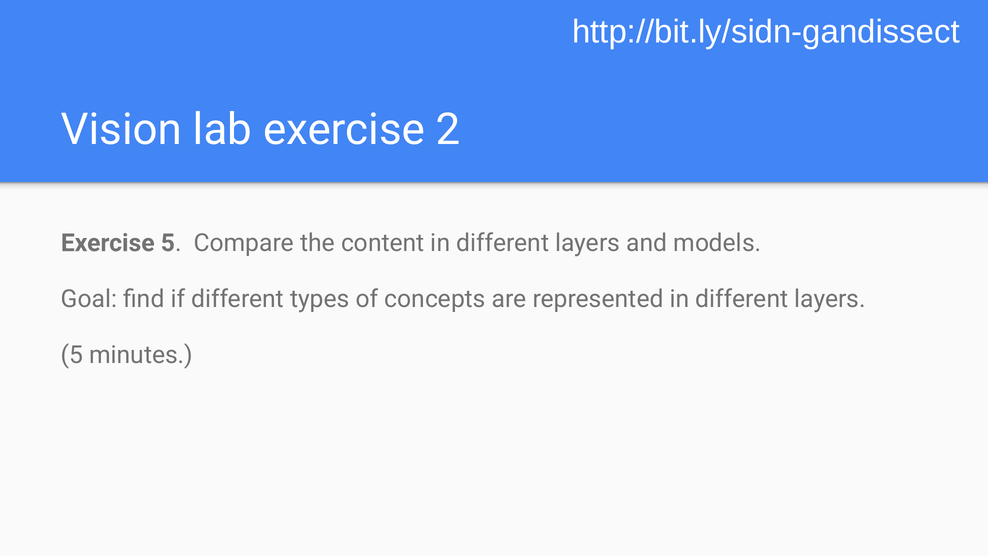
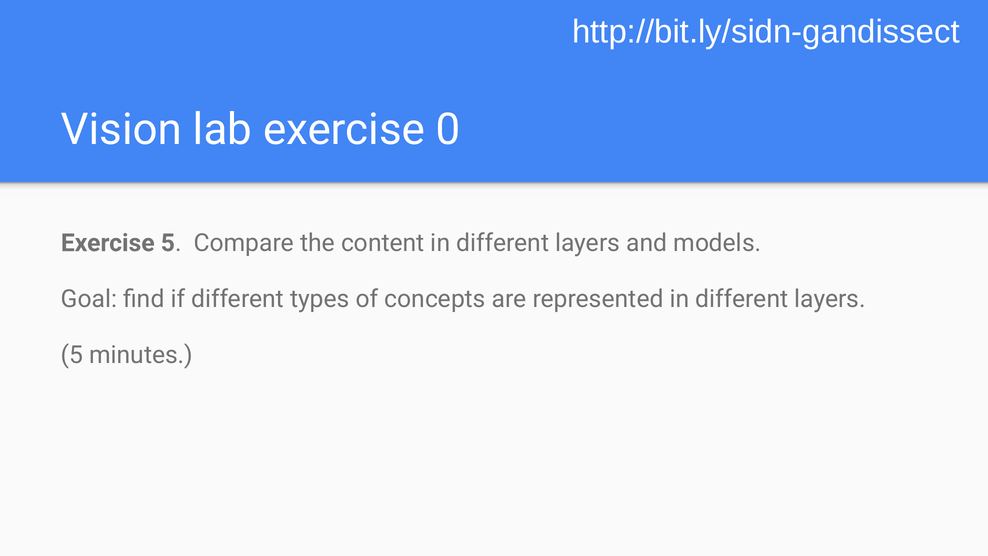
2: 2 -> 0
